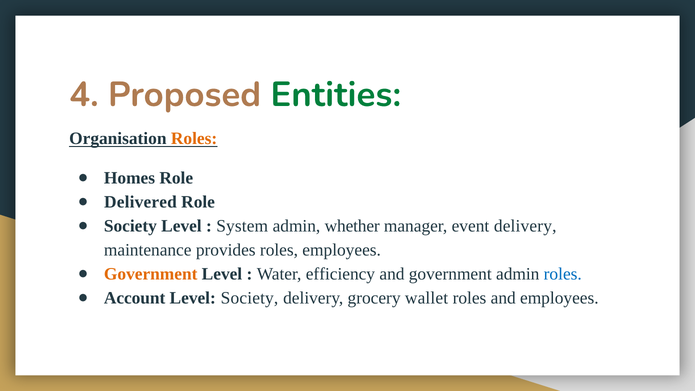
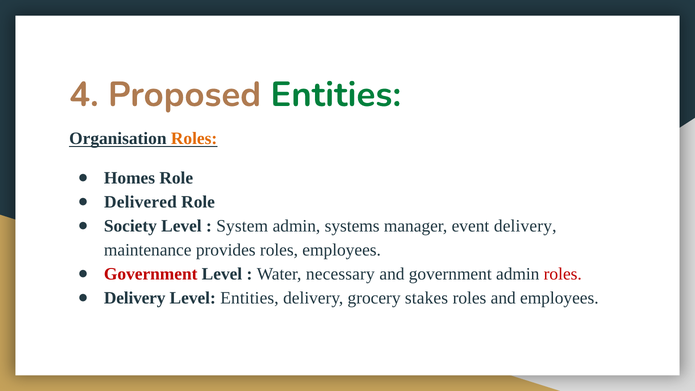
whether: whether -> systems
Government at (151, 274) colour: orange -> red
efficiency: efficiency -> necessary
roles at (563, 274) colour: blue -> red
Account at (135, 298): Account -> Delivery
Level Society: Society -> Entities
wallet: wallet -> stakes
